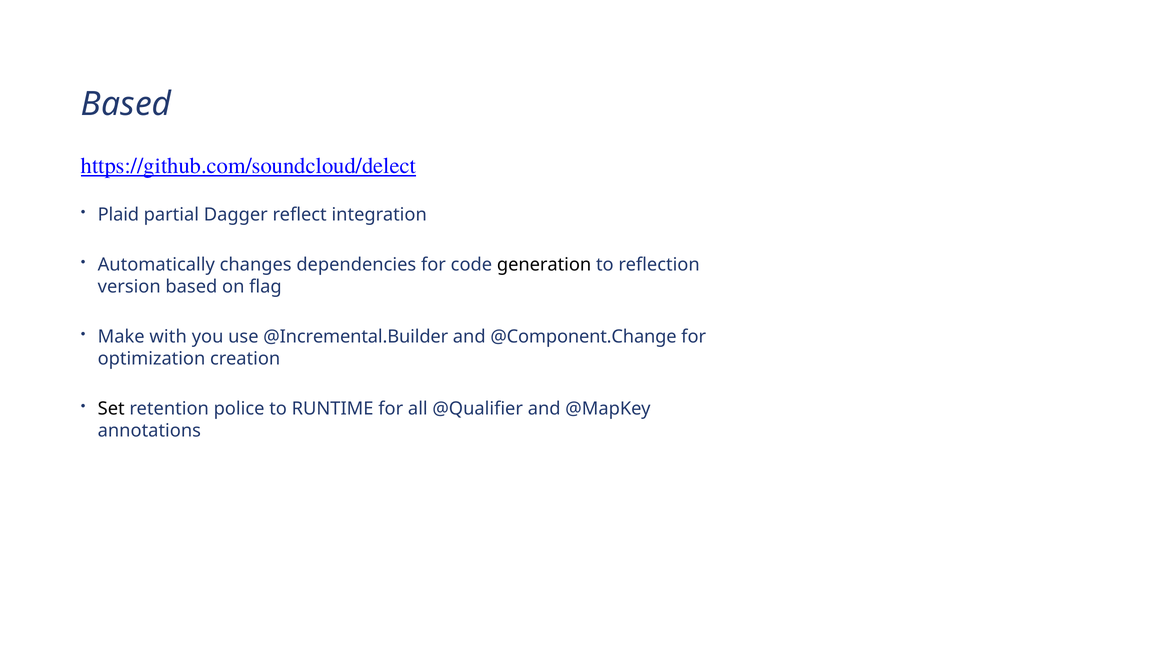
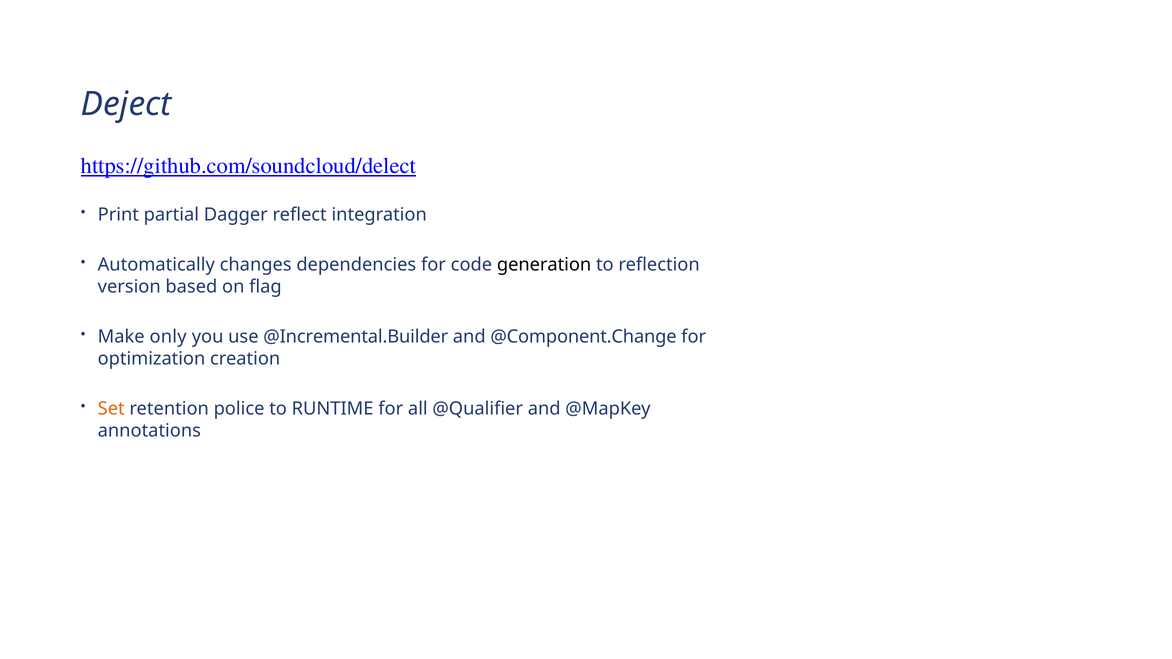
Based at (126, 104): Based -> Deject
Plaid: Plaid -> Print
with: with -> only
Set colour: black -> orange
